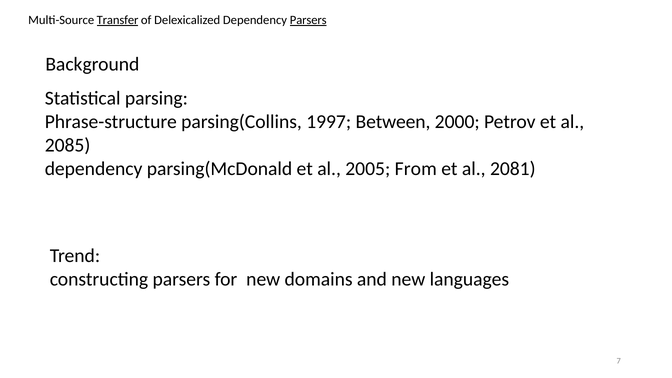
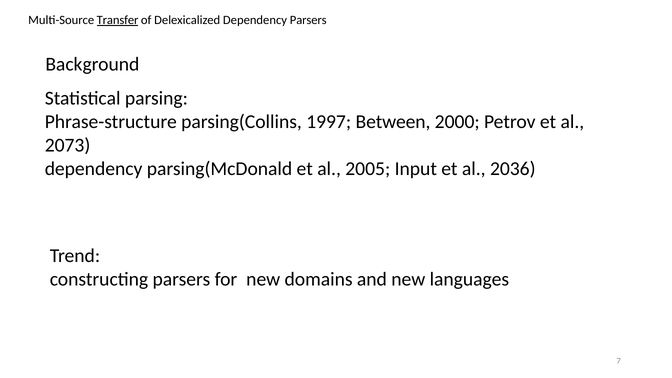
Parsers at (308, 20) underline: present -> none
2085: 2085 -> 2073
From: From -> Input
2081: 2081 -> 2036
